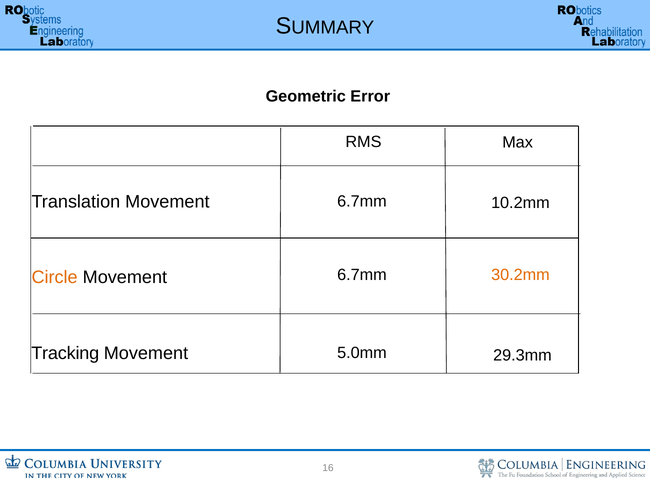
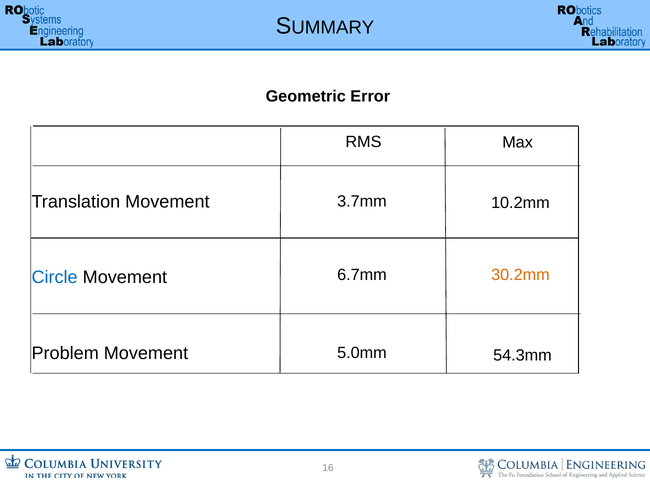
6.7mm at (362, 201): 6.7mm -> 3.7mm
Circle colour: orange -> blue
Tracking: Tracking -> Problem
29.3mm: 29.3mm -> 54.3mm
